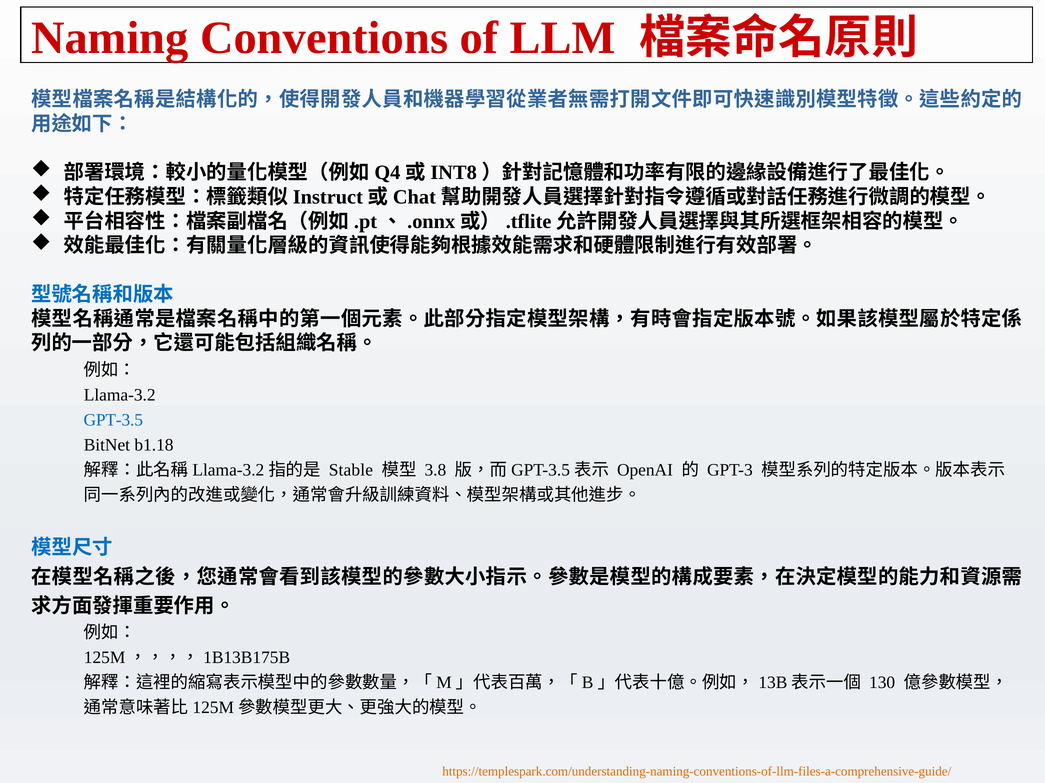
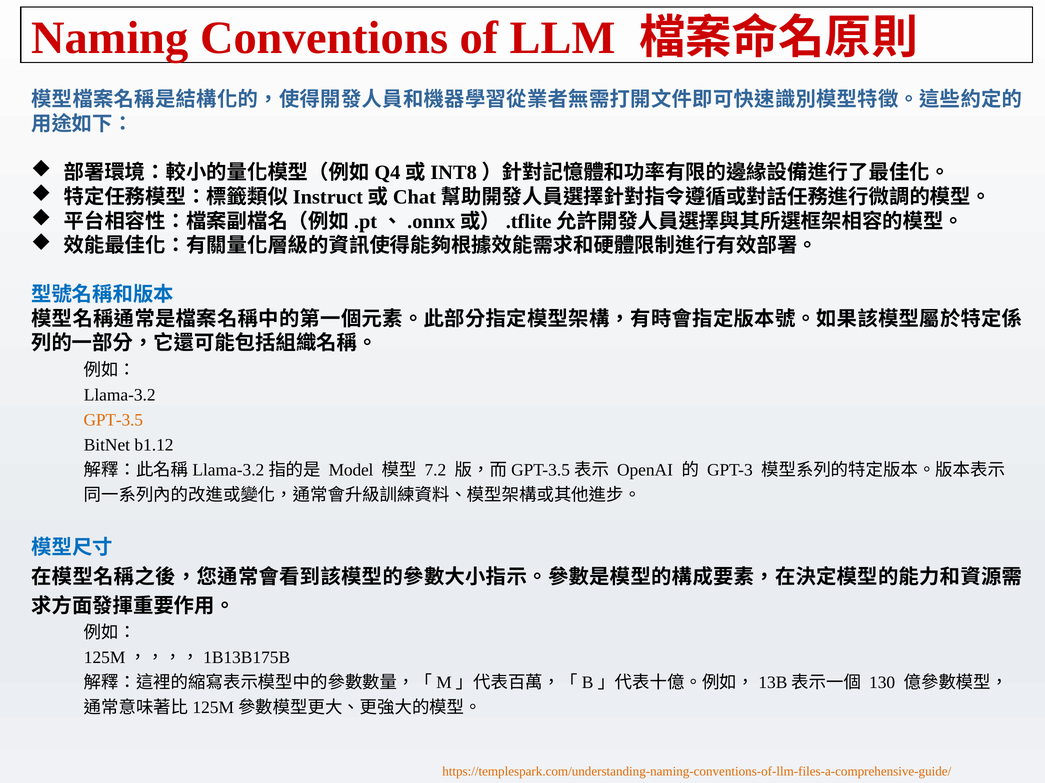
GPT-3.5 colour: blue -> orange
b1.18: b1.18 -> b1.12
Stable: Stable -> Model
3.8: 3.8 -> 7.2
